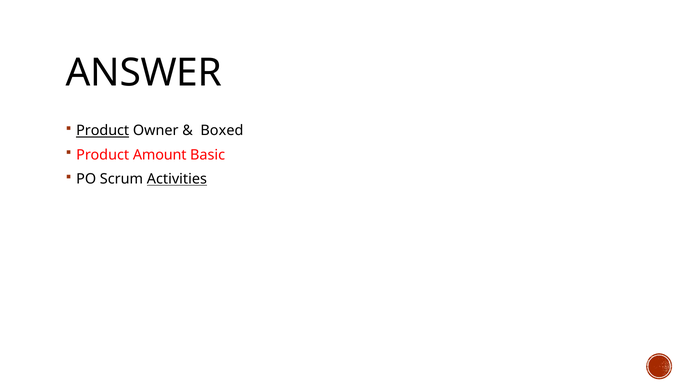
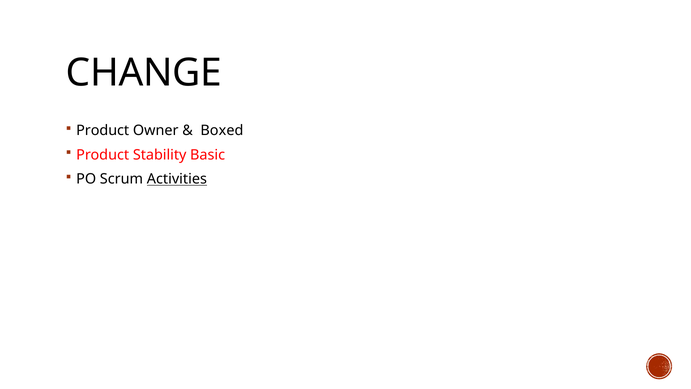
ANSWER: ANSWER -> CHANGE
Product at (103, 131) underline: present -> none
Amount: Amount -> Stability
